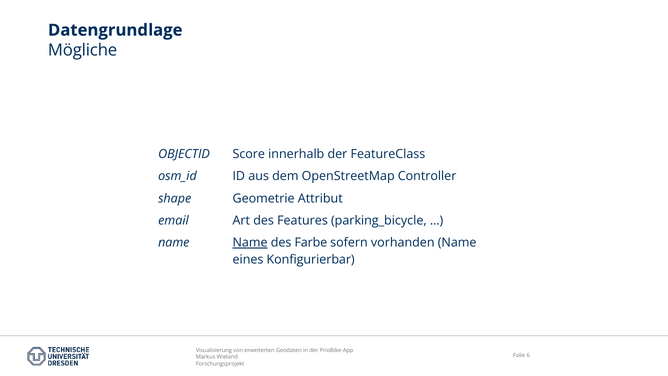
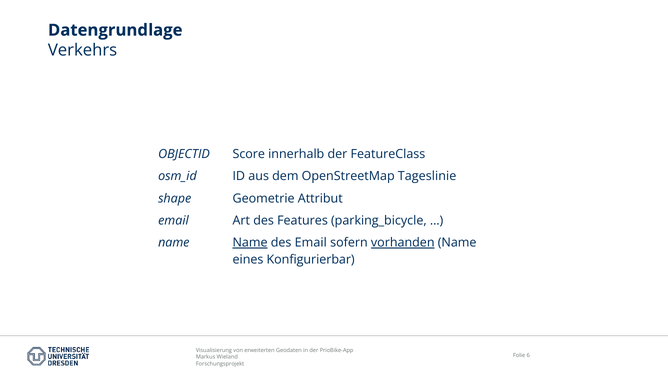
Mögliche: Mögliche -> Verkehrs
Controller: Controller -> Tageslinie
des Farbe: Farbe -> Email
vorhanden underline: none -> present
